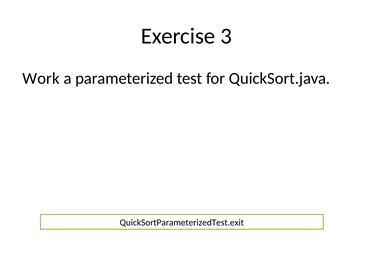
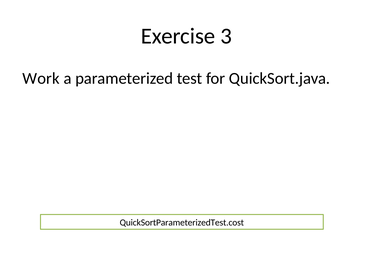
QuickSortParameterizedTest.exit: QuickSortParameterizedTest.exit -> QuickSortParameterizedTest.cost
